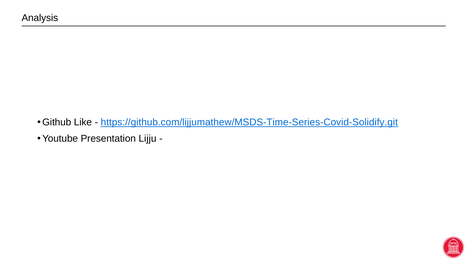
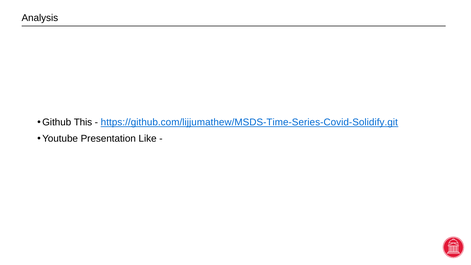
Like: Like -> This
Lijju: Lijju -> Like
